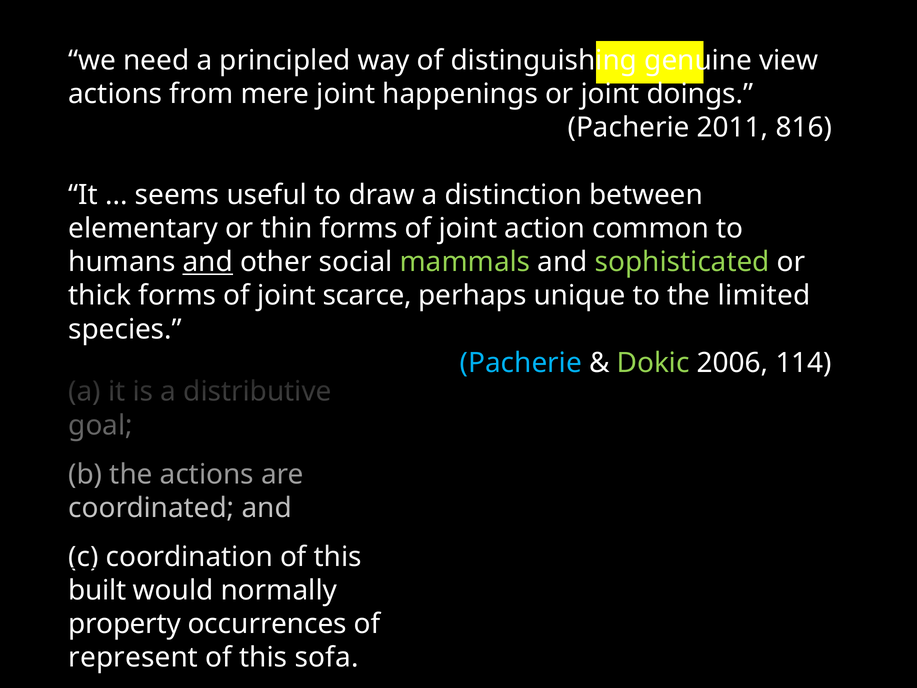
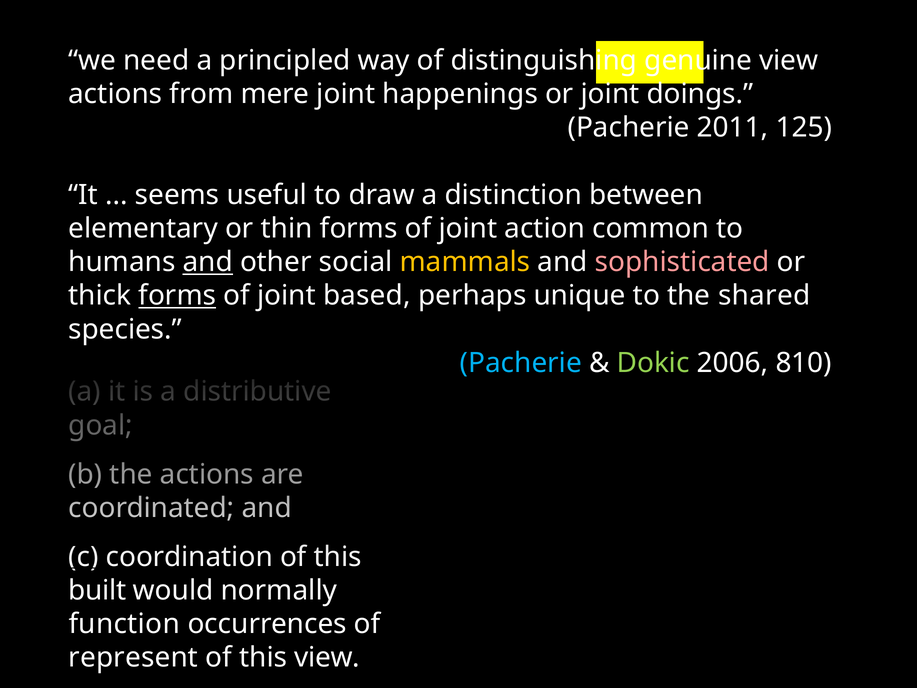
816: 816 -> 125
mammals colour: light green -> yellow
sophisticated colour: light green -> pink
forms at (177, 296) underline: none -> present
scarce: scarce -> based
limited: limited -> shared
114: 114 -> 810
property: property -> function
this sofa: sofa -> view
